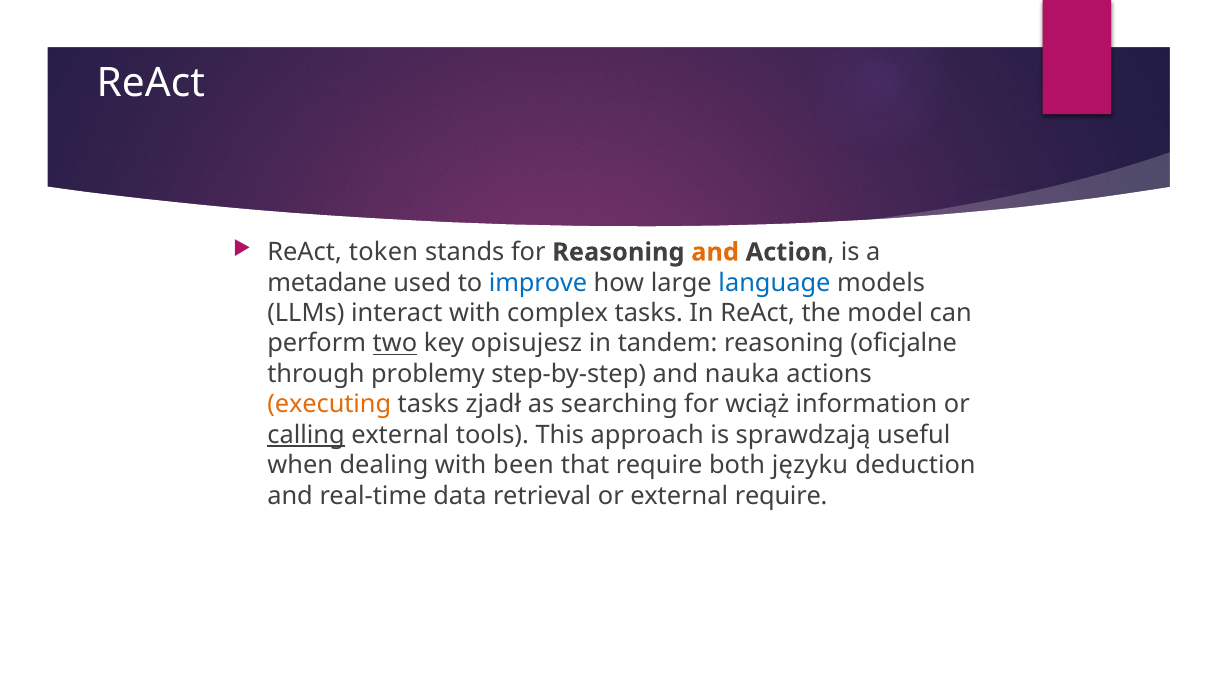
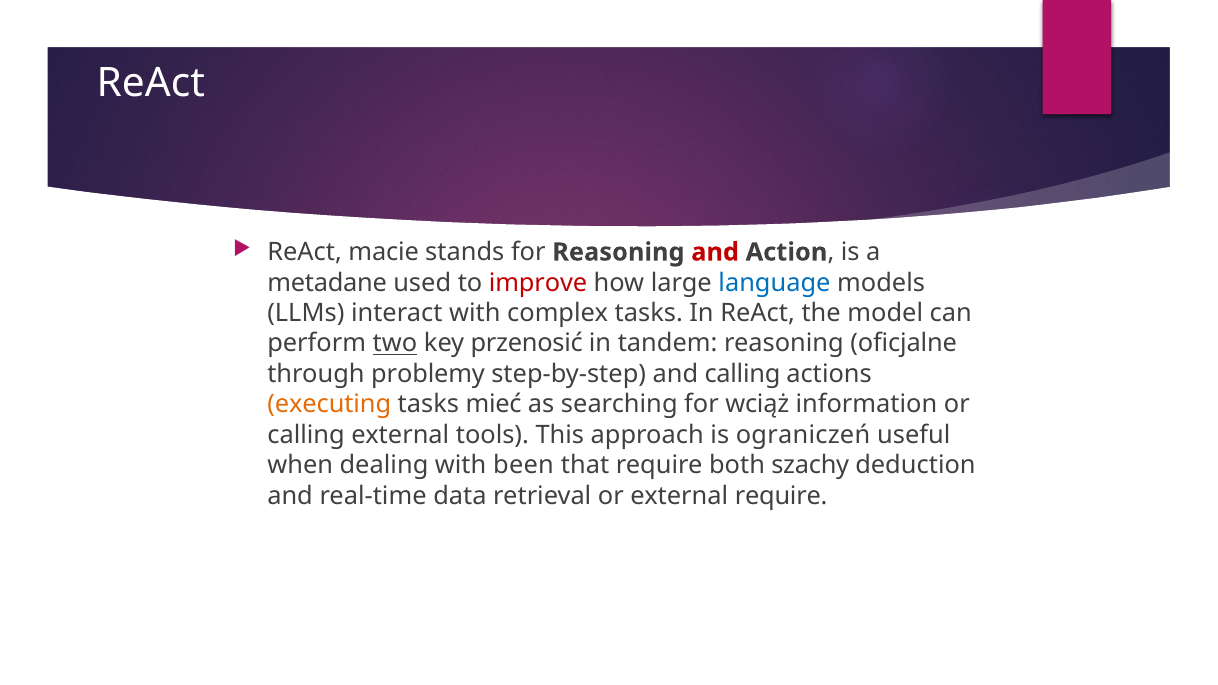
token: token -> macie
and at (715, 252) colour: orange -> red
improve colour: blue -> red
opisujesz: opisujesz -> przenosić
and nauka: nauka -> calling
zjadł: zjadł -> mieć
calling at (306, 435) underline: present -> none
sprawdzają: sprawdzają -> ograniczeń
języku: języku -> szachy
